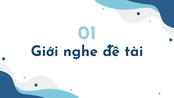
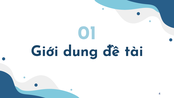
nghe: nghe -> dung
